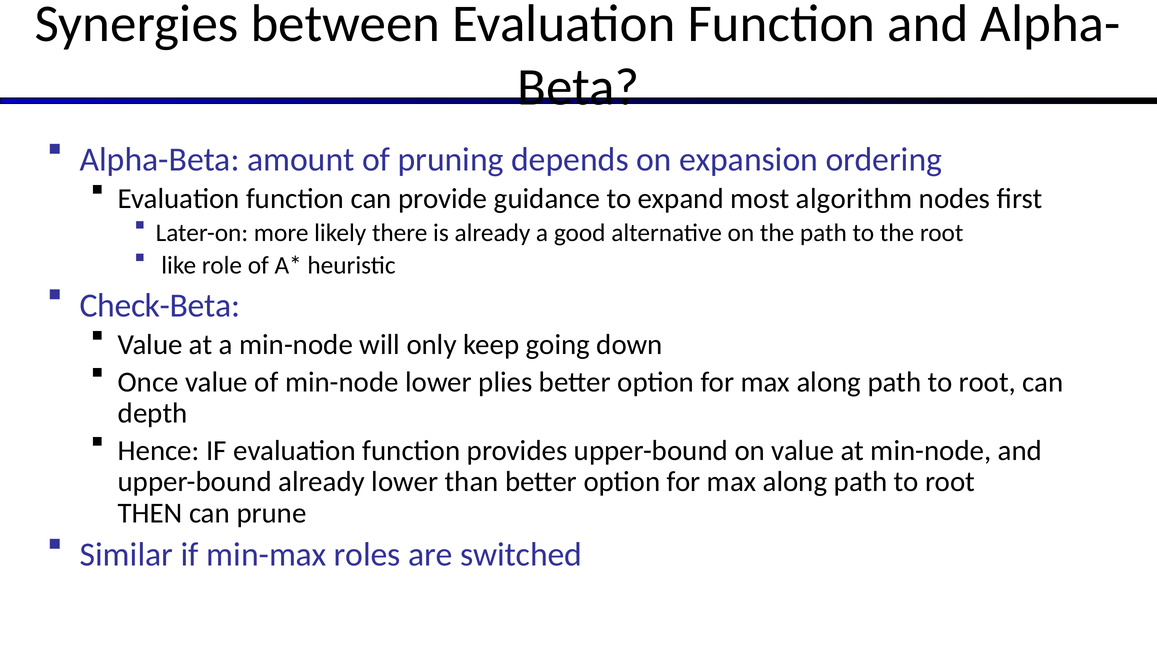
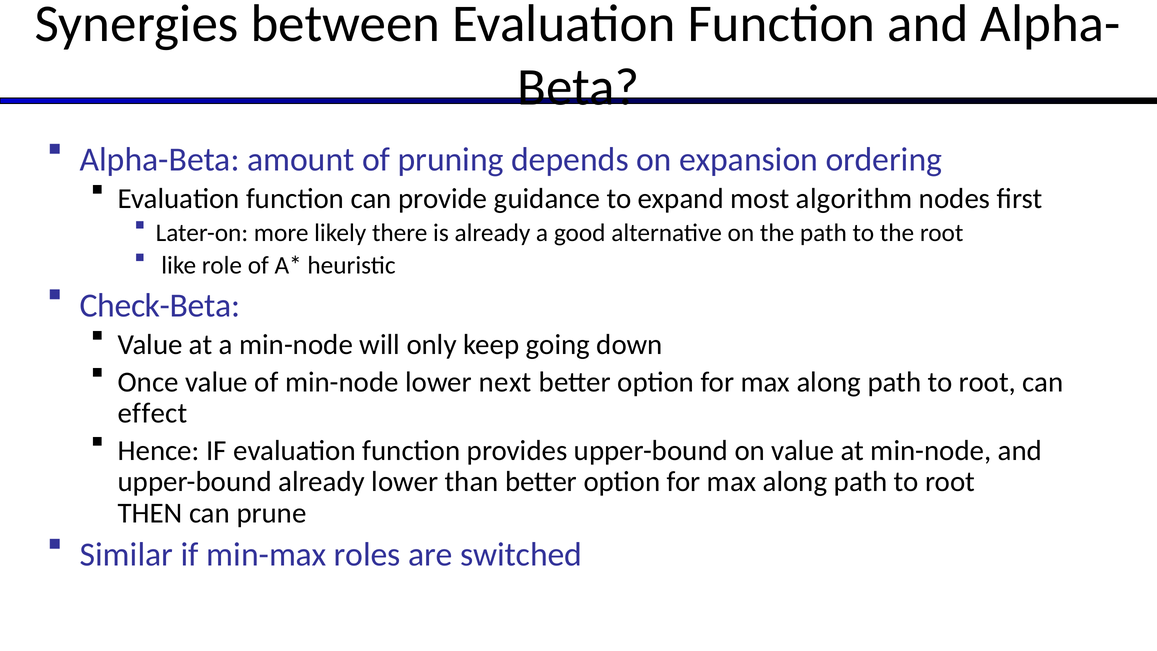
plies: plies -> next
depth: depth -> effect
